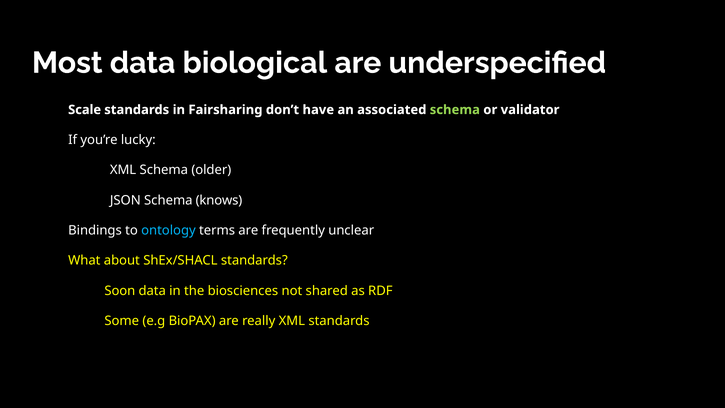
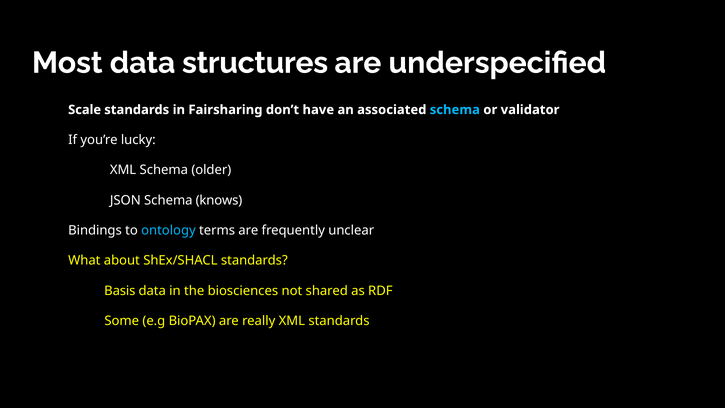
biological: biological -> structures
schema at (455, 110) colour: light green -> light blue
Soon: Soon -> Basis
